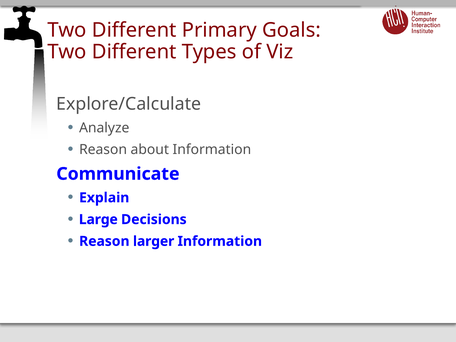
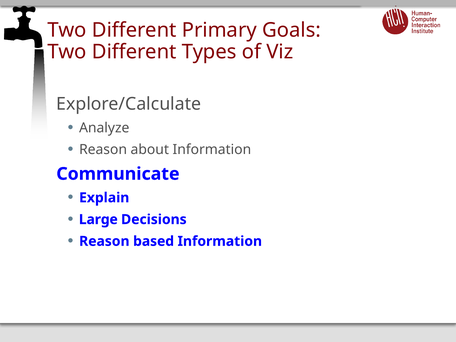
larger: larger -> based
